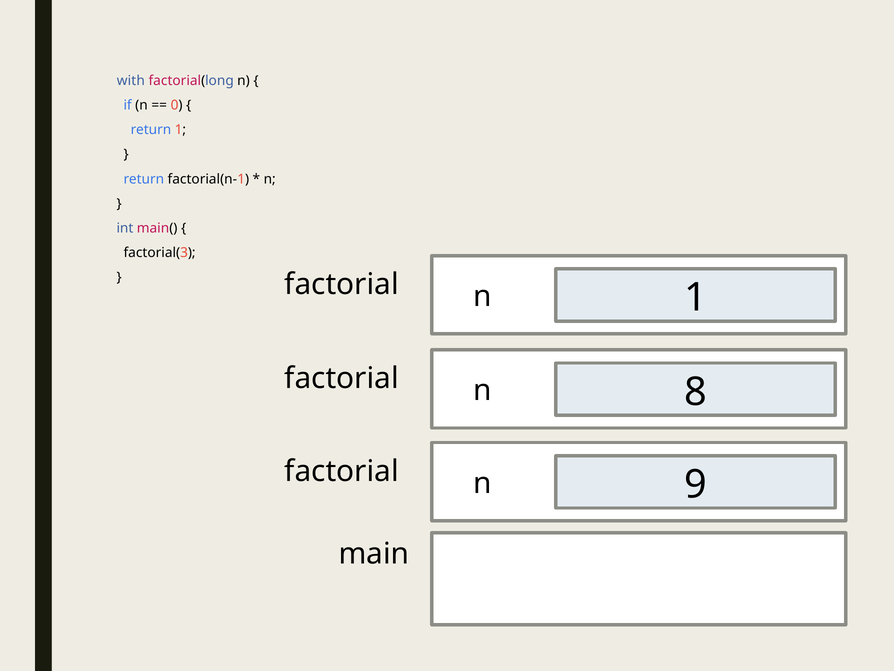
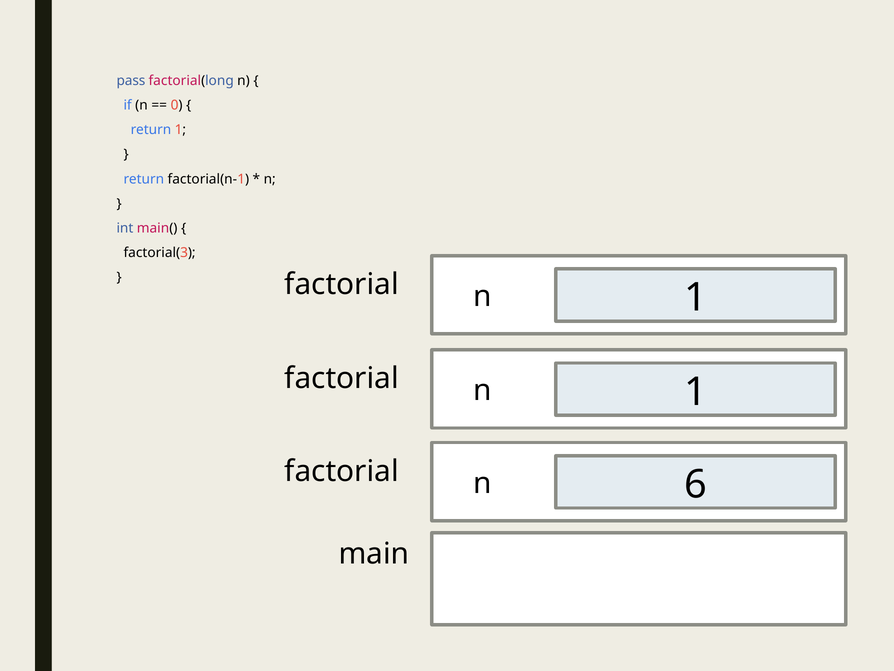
with: with -> pass
8 at (696, 392): 8 -> 1
9: 9 -> 6
